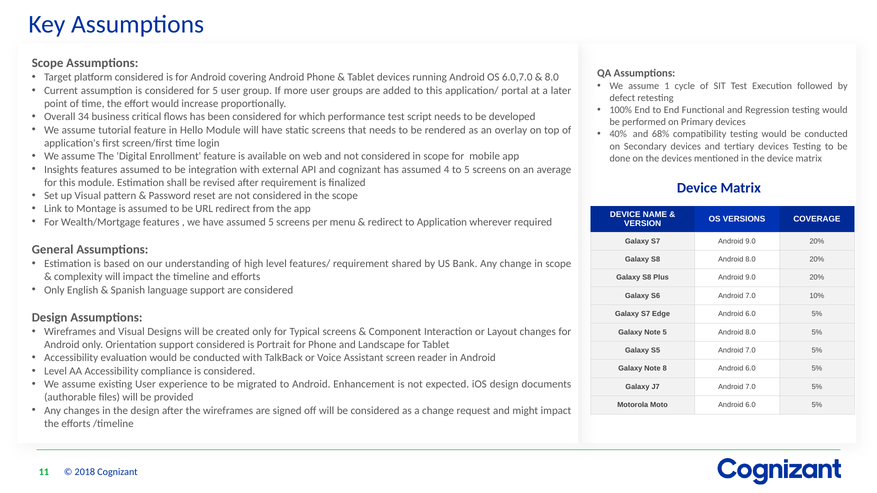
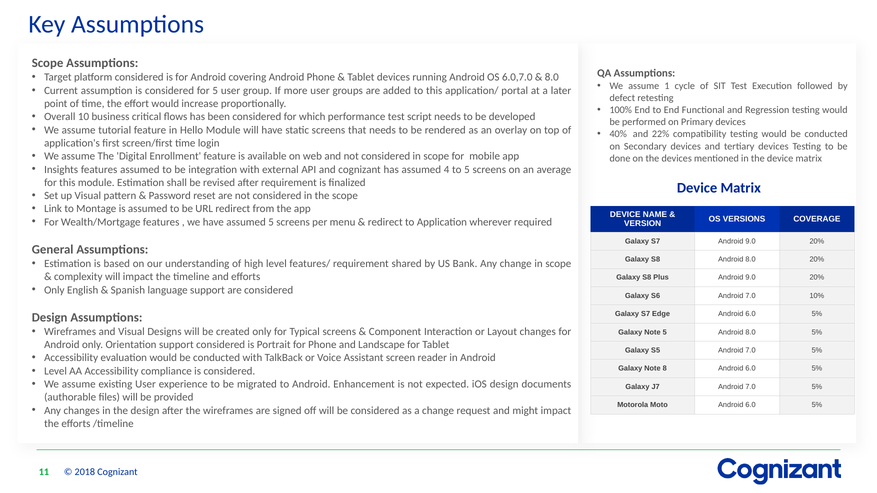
34: 34 -> 10
68%: 68% -> 22%
